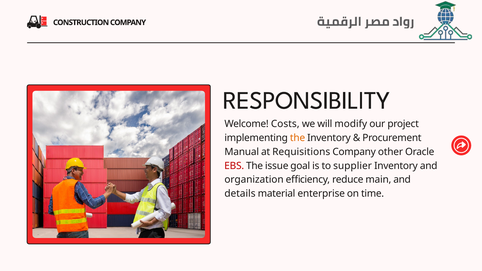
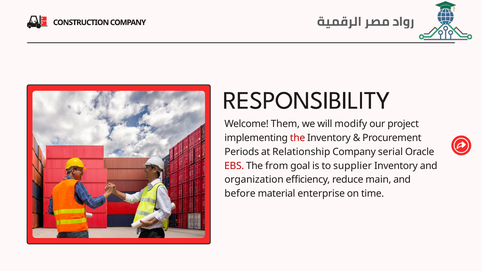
Costs: Costs -> Them
the at (298, 138) colour: orange -> red
Manual: Manual -> Periods
Requisitions: Requisitions -> Relationship
other: other -> serial
issue: issue -> from
details: details -> before
